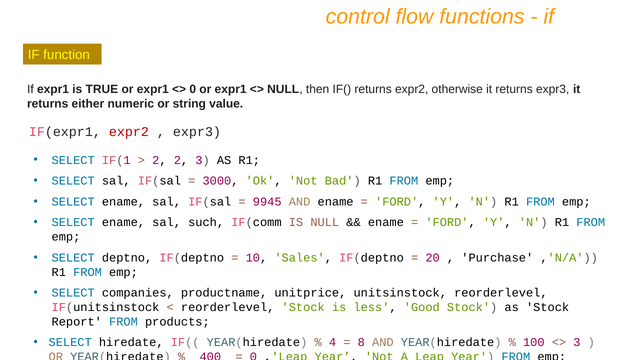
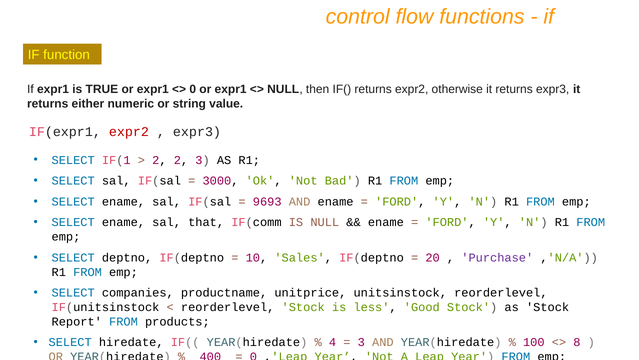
9945: 9945 -> 9693
such: such -> that
Purchase colour: black -> purple
8 at (361, 342): 8 -> 3
3 at (577, 342): 3 -> 8
